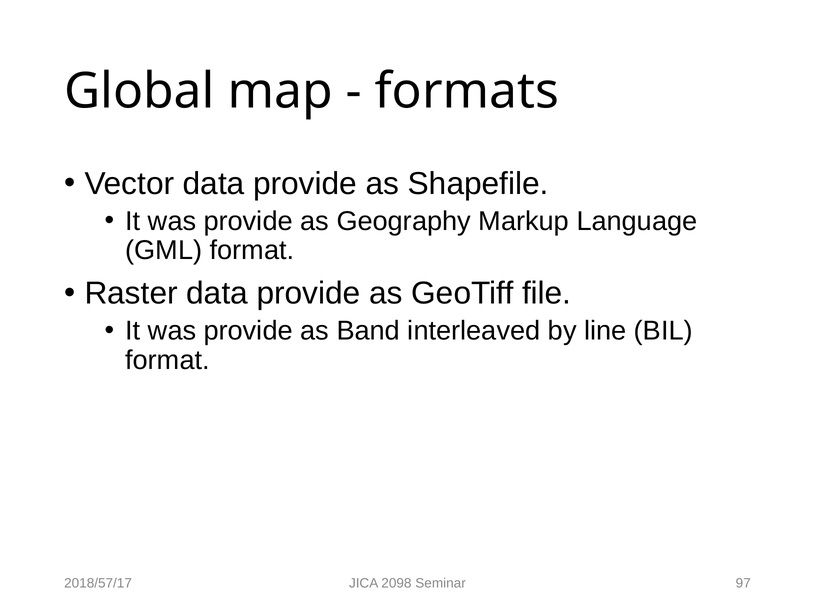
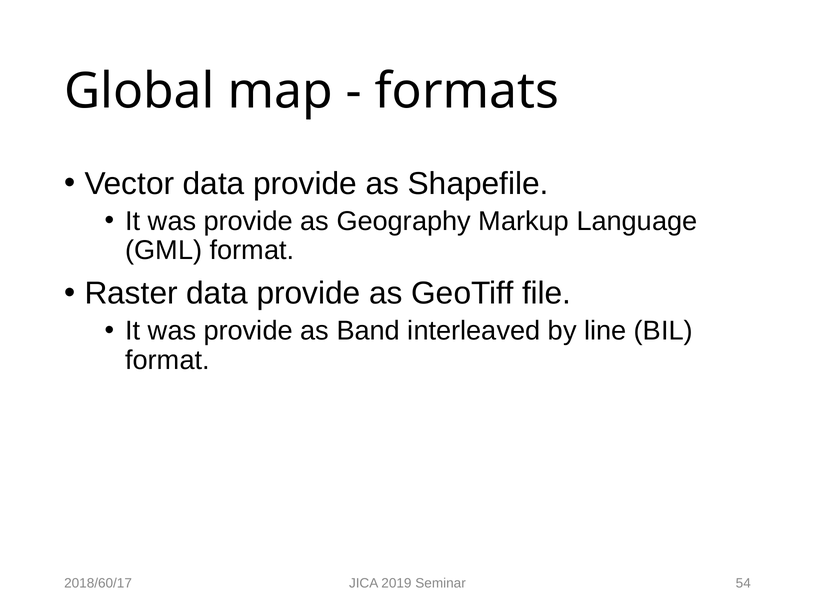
2018/57/17: 2018/57/17 -> 2018/60/17
2098: 2098 -> 2019
97: 97 -> 54
